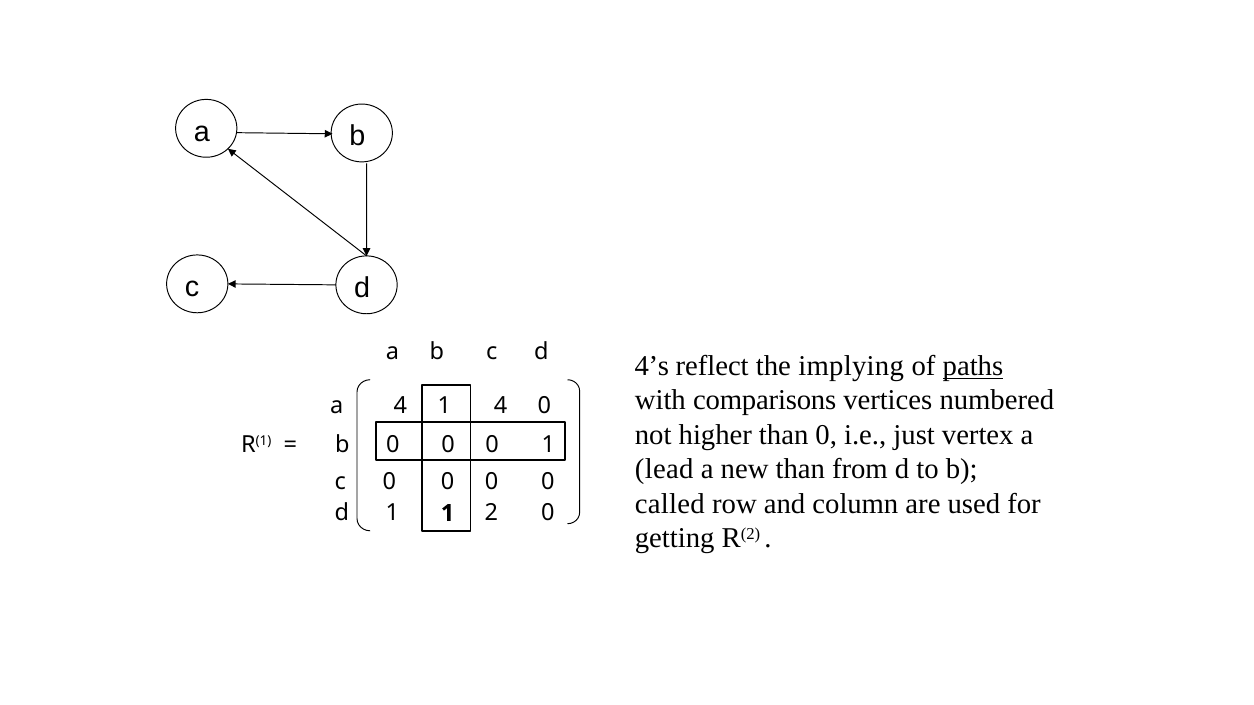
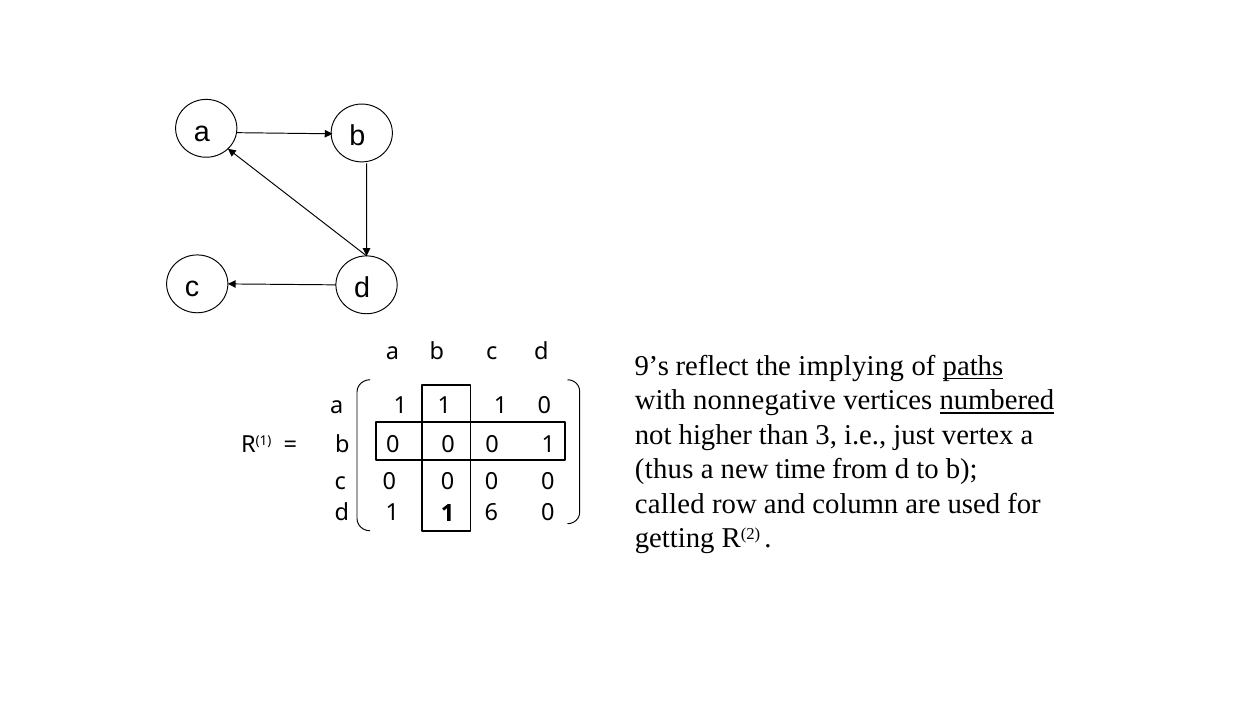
4’s: 4’s -> 9’s
comparisons: comparisons -> nonnegative
numbered underline: none -> present
a 4: 4 -> 1
4 at (501, 406): 4 -> 1
than 0: 0 -> 3
lead: lead -> thus
new than: than -> time
2: 2 -> 6
